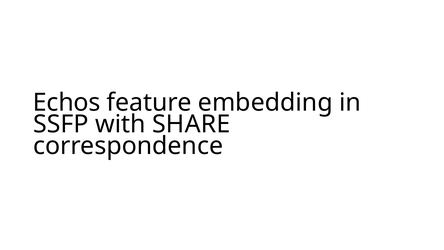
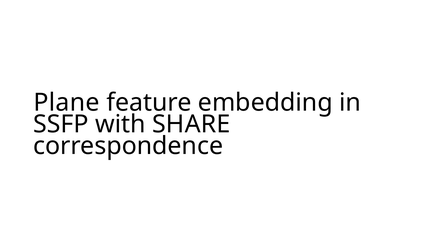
Echos: Echos -> Plane
